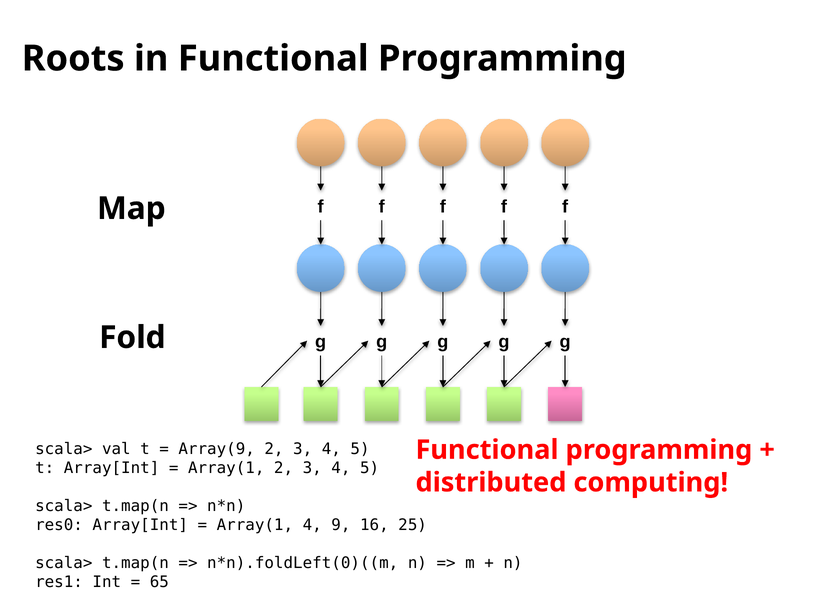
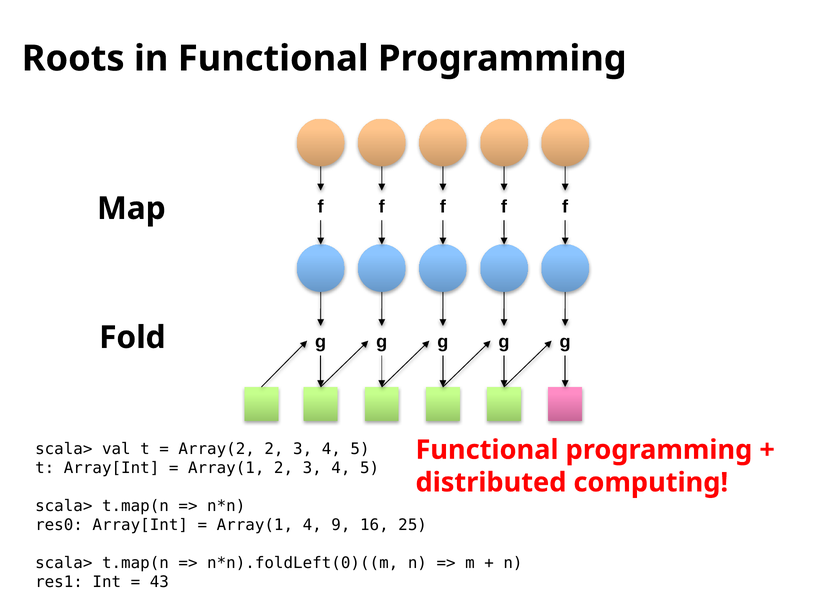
Array(9: Array(9 -> Array(2
65: 65 -> 43
